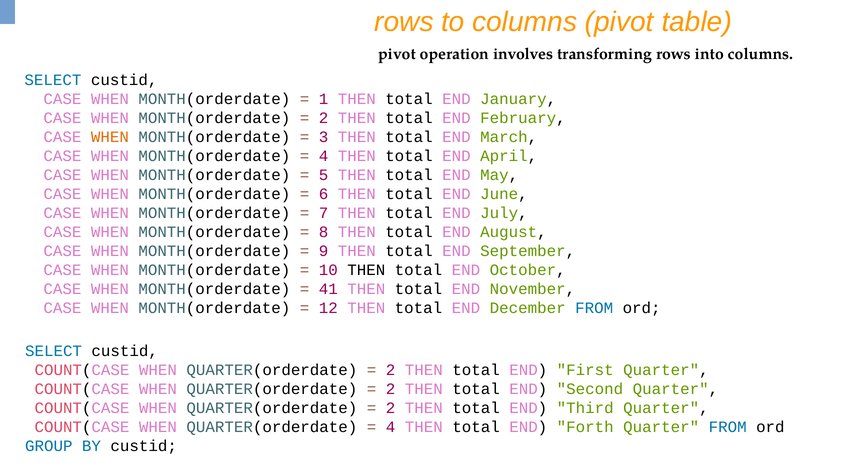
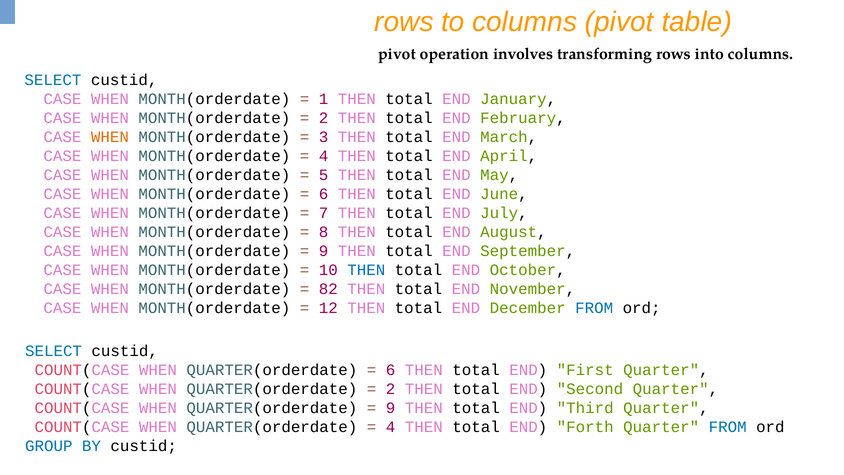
THEN at (366, 270) colour: black -> blue
41: 41 -> 82
2 at (391, 370): 2 -> 6
2 at (391, 408): 2 -> 9
